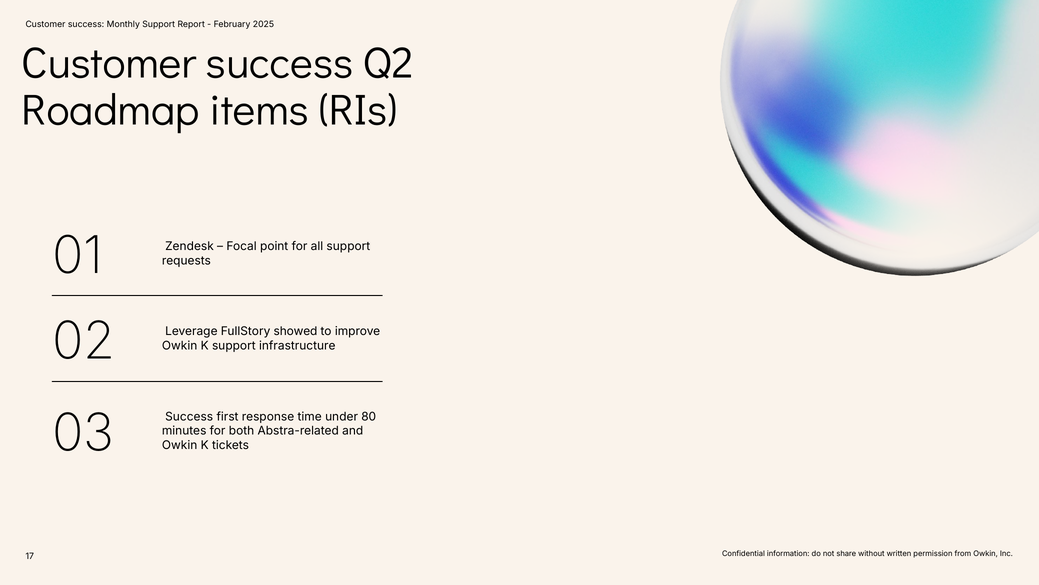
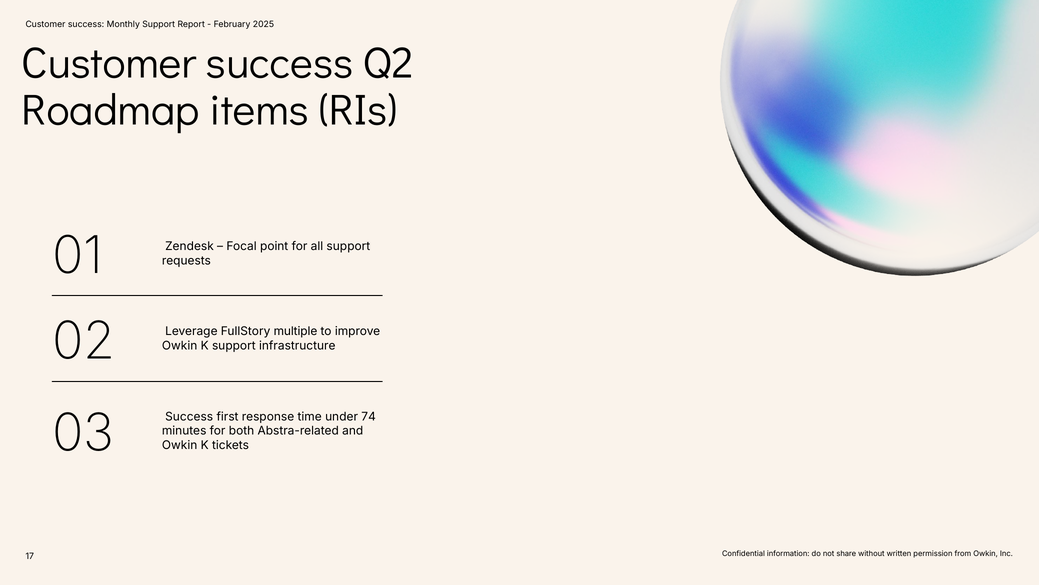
showed: showed -> multiple
80: 80 -> 74
